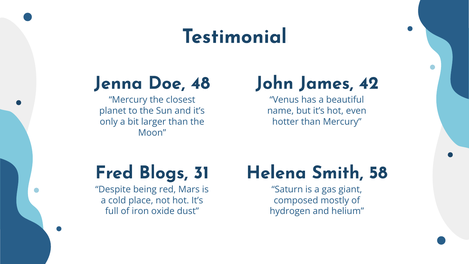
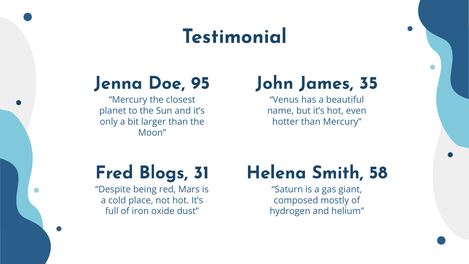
48: 48 -> 95
42: 42 -> 35
